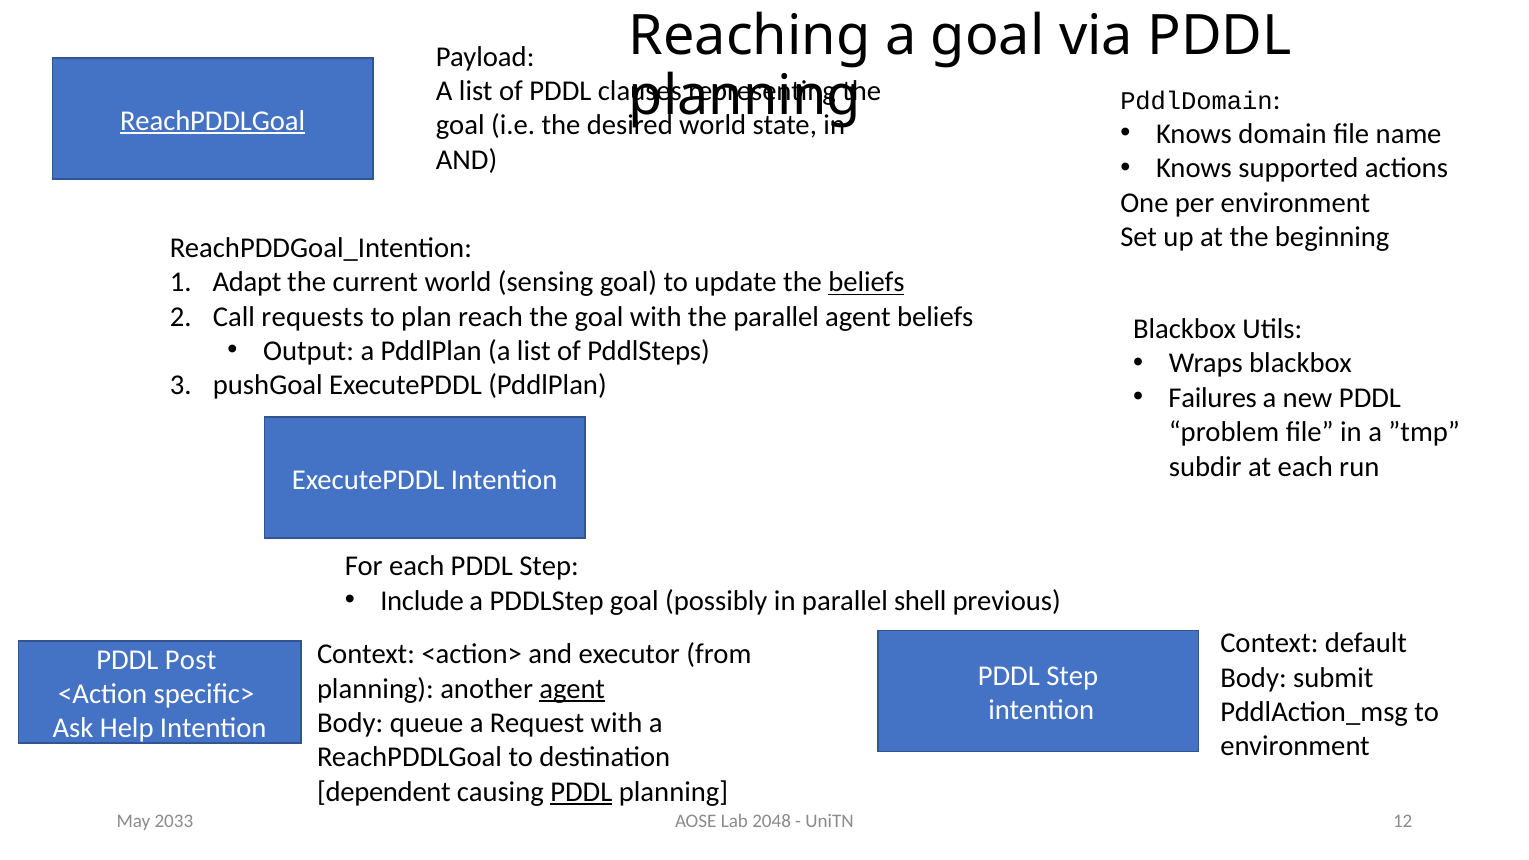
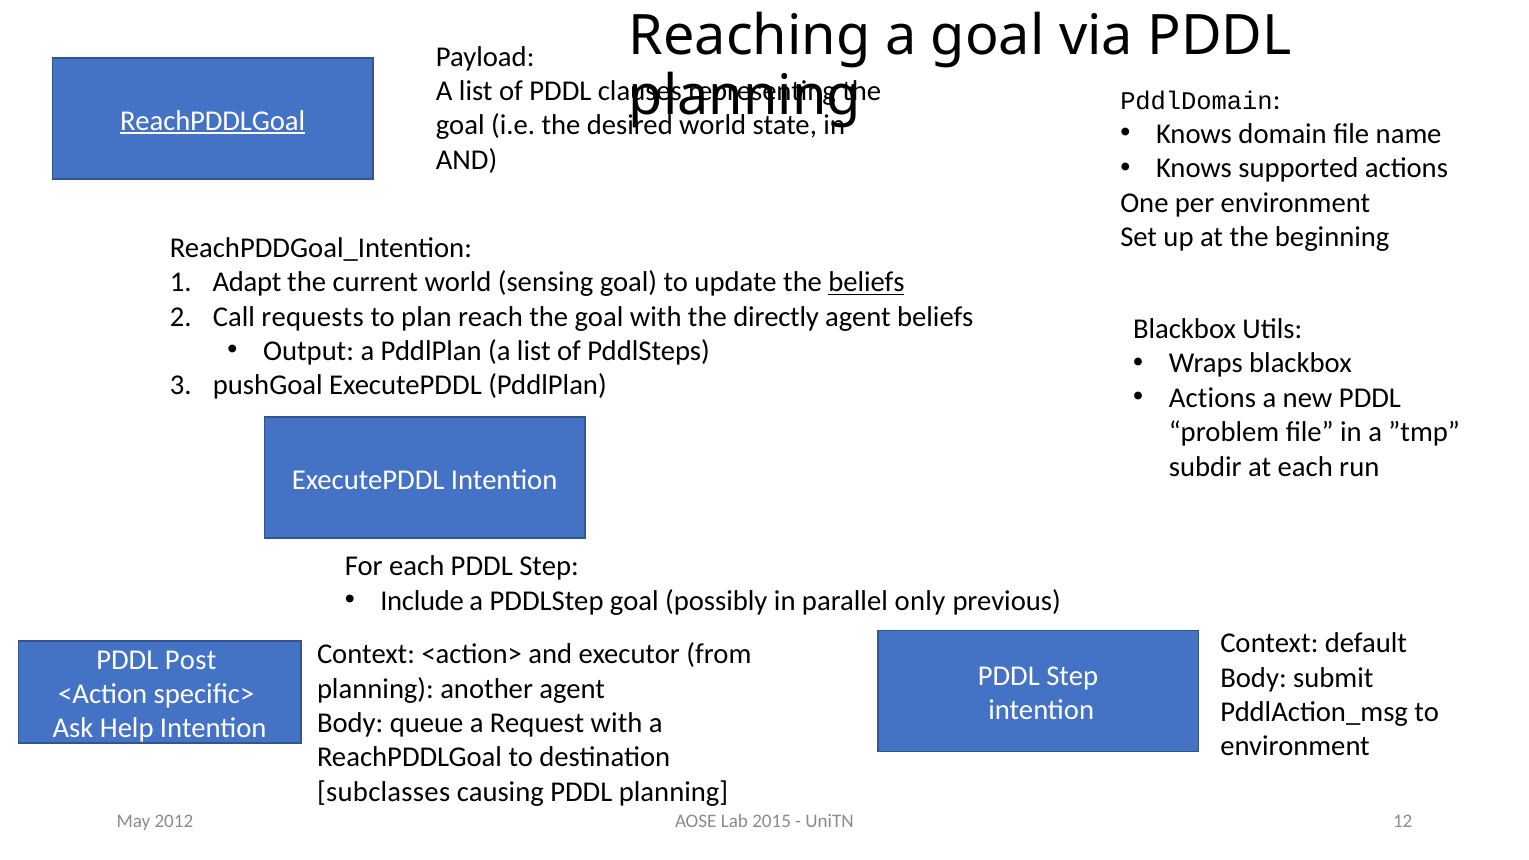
the parallel: parallel -> directly
Failures at (1213, 398): Failures -> Actions
shell: shell -> only
agent at (572, 689) underline: present -> none
dependent: dependent -> subclasses
PDDL at (581, 792) underline: present -> none
2033: 2033 -> 2012
2048: 2048 -> 2015
